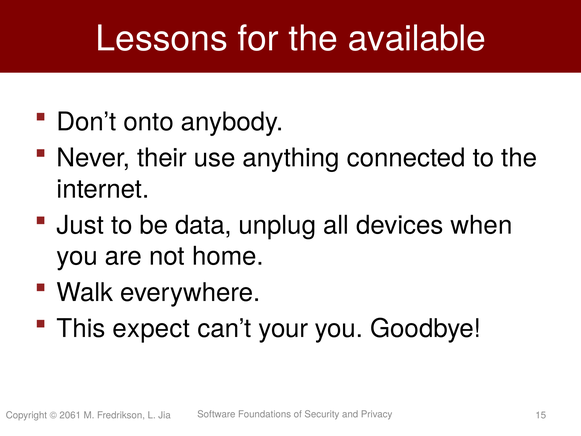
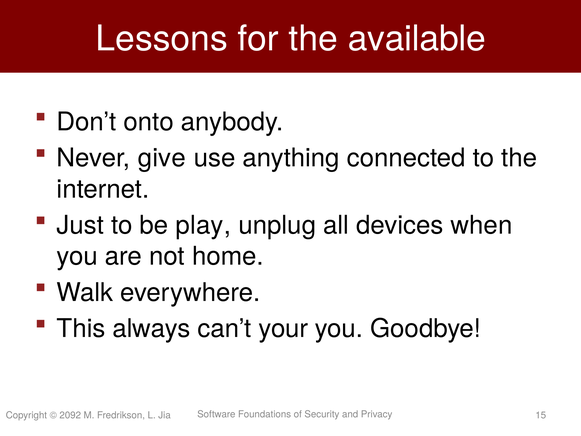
their: their -> give
data: data -> play
expect: expect -> always
2061: 2061 -> 2092
